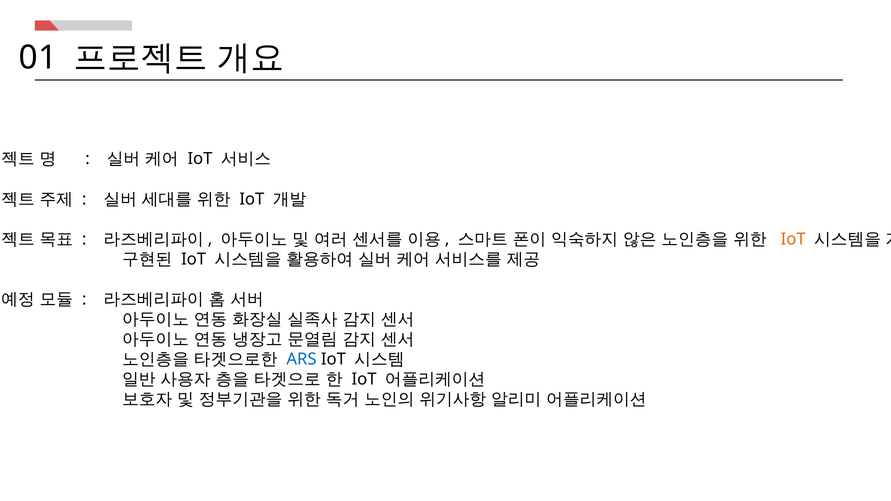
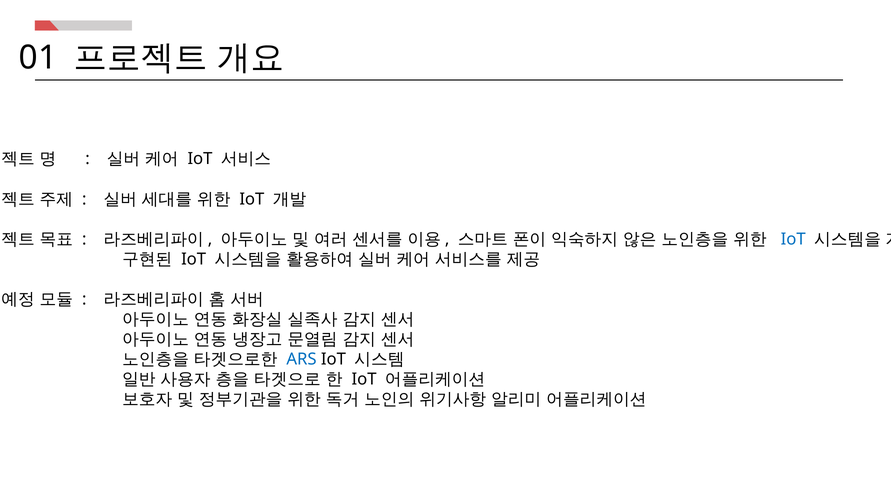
IoT at (793, 239) colour: orange -> blue
